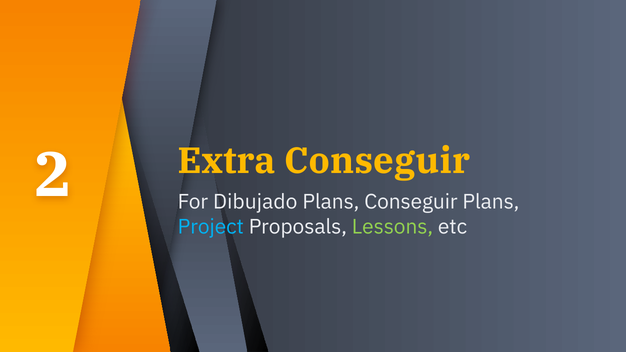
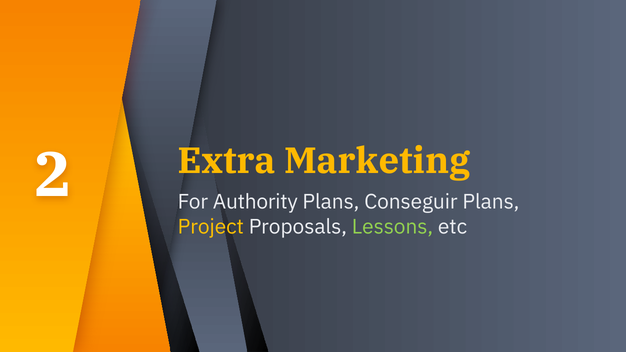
Extra Conseguir: Conseguir -> Marketing
Dibujado: Dibujado -> Authority
Project colour: light blue -> yellow
